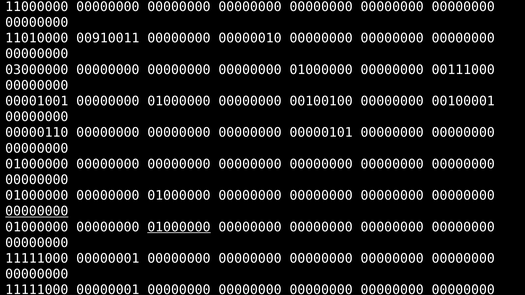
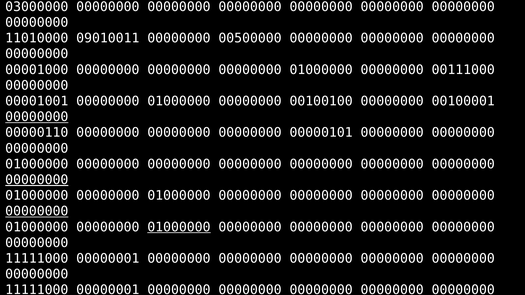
11000000: 11000000 -> 03000000
00910011: 00910011 -> 09010011
00000010 at (250, 38): 00000010 -> 00500000
03000000 at (37, 70): 03000000 -> 00001000
00000000 at (37, 117) underline: none -> present
00000000 at (37, 180) underline: none -> present
